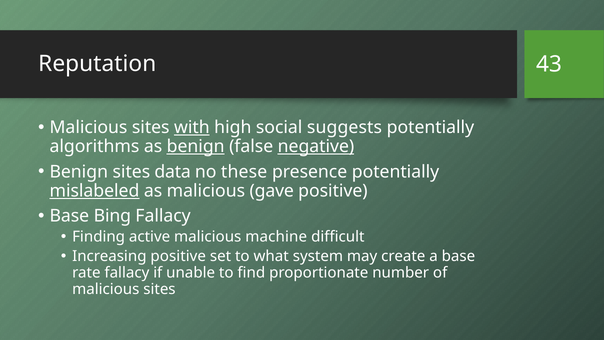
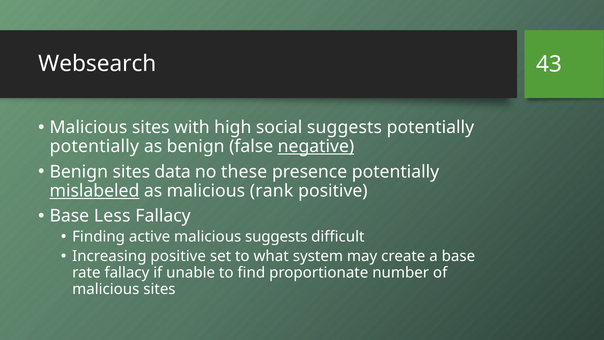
Reputation: Reputation -> Websearch
with underline: present -> none
algorithms at (94, 146): algorithms -> potentially
benign at (196, 146) underline: present -> none
gave: gave -> rank
Bing: Bing -> Less
malicious machine: machine -> suggests
